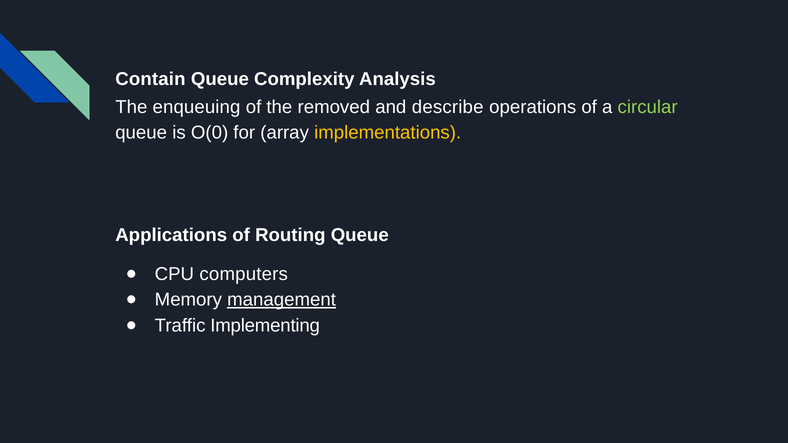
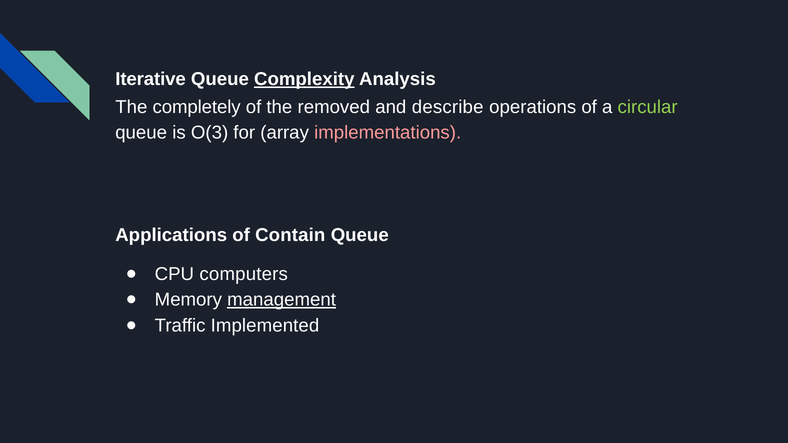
Contain: Contain -> Iterative
Complexity underline: none -> present
enqueuing: enqueuing -> completely
O(0: O(0 -> O(3
implementations colour: yellow -> pink
Routing: Routing -> Contain
Implementing: Implementing -> Implemented
